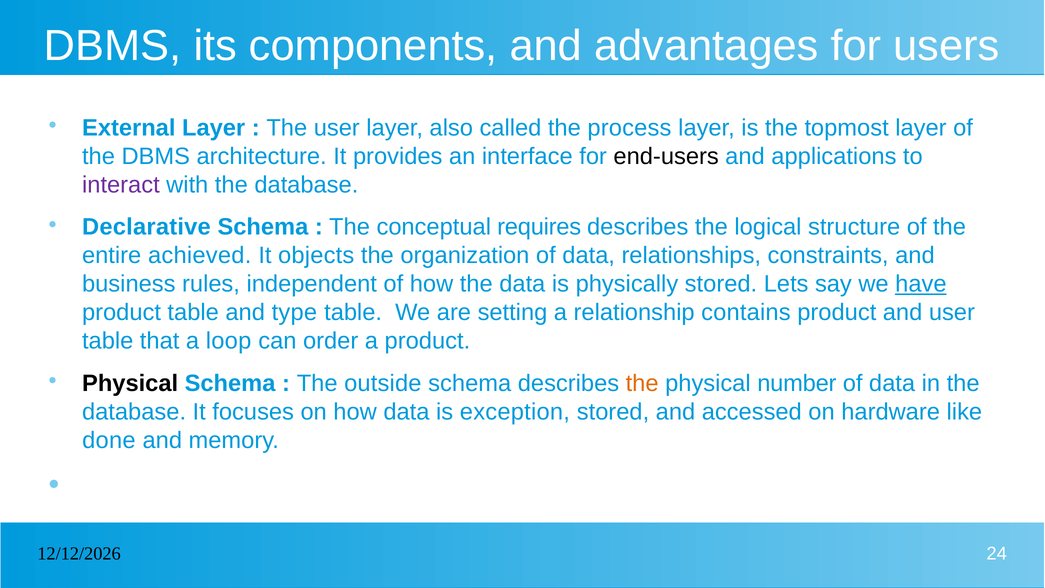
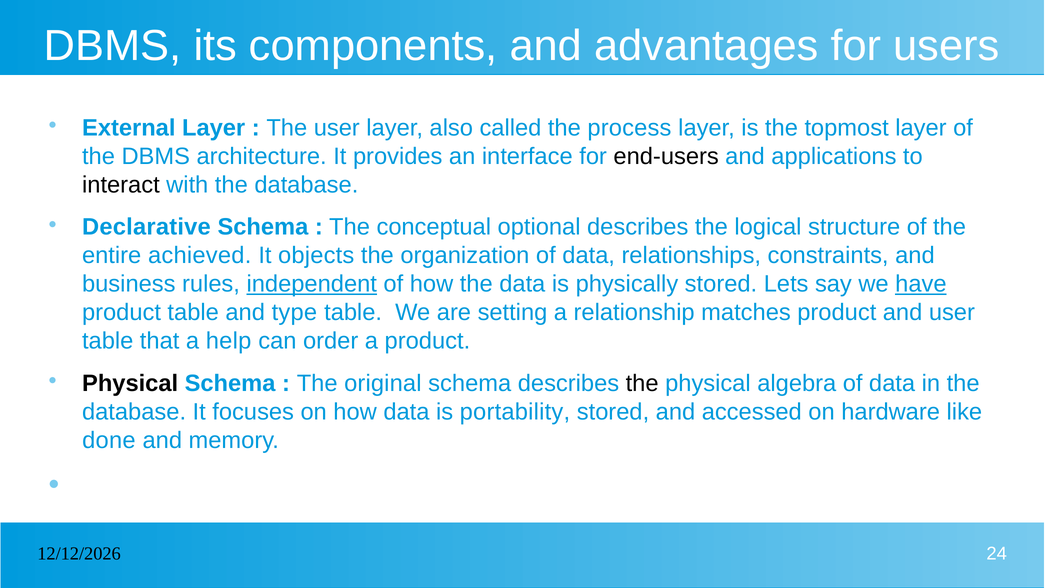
interact colour: purple -> black
requires: requires -> optional
independent underline: none -> present
contains: contains -> matches
loop: loop -> help
outside: outside -> original
the at (642, 383) colour: orange -> black
number: number -> algebra
exception: exception -> portability
